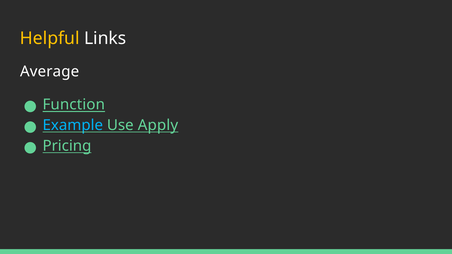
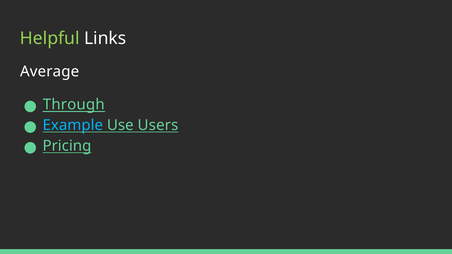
Helpful colour: yellow -> light green
Function: Function -> Through
Apply: Apply -> Users
